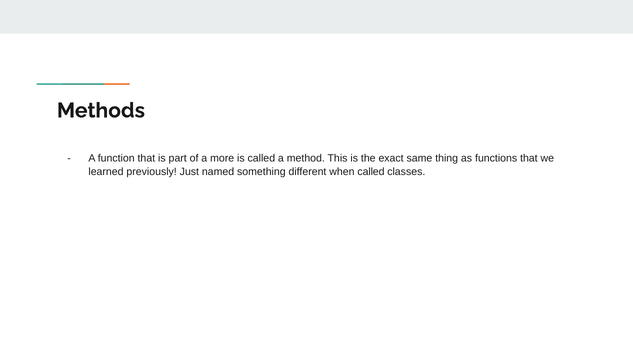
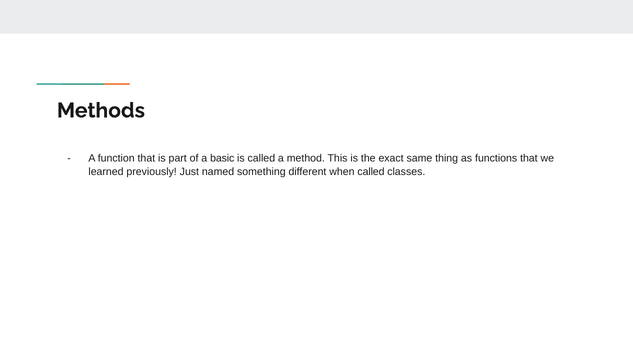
more: more -> basic
